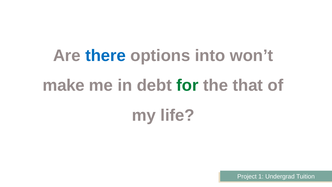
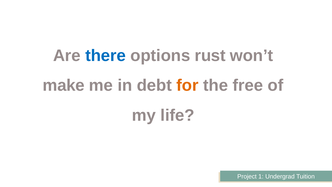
into: into -> rust
for colour: green -> orange
that: that -> free
